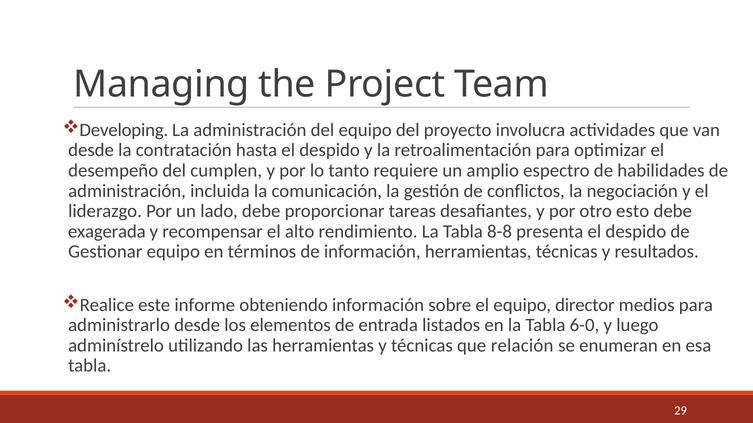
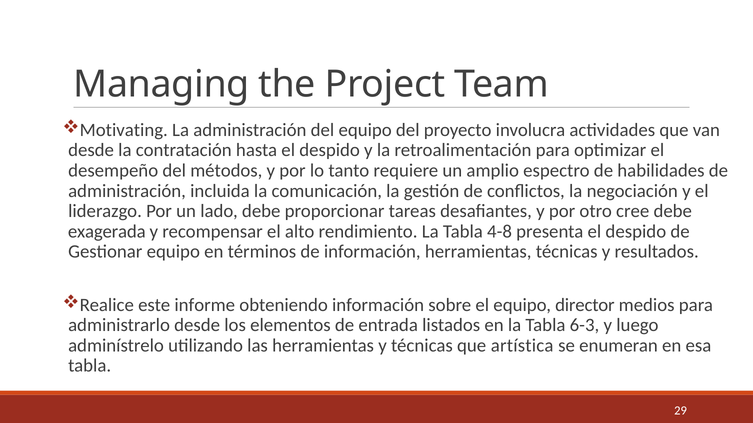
Developing: Developing -> Motivating
cumplen: cumplen -> métodos
esto: esto -> cree
8-8: 8-8 -> 4-8
6-0: 6-0 -> 6-3
relación: relación -> artística
